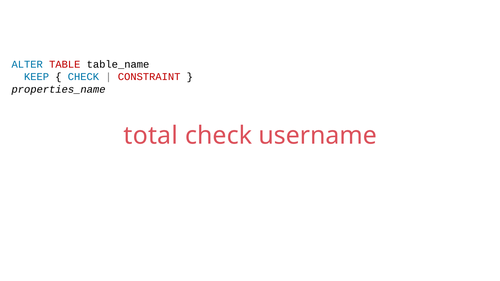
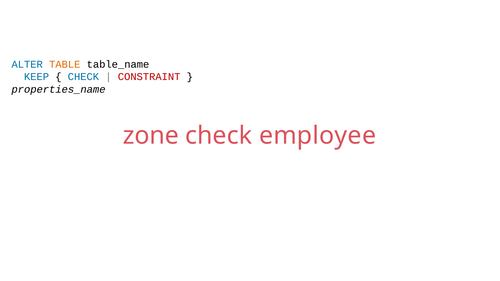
TABLE colour: red -> orange
total: total -> zone
username: username -> employee
